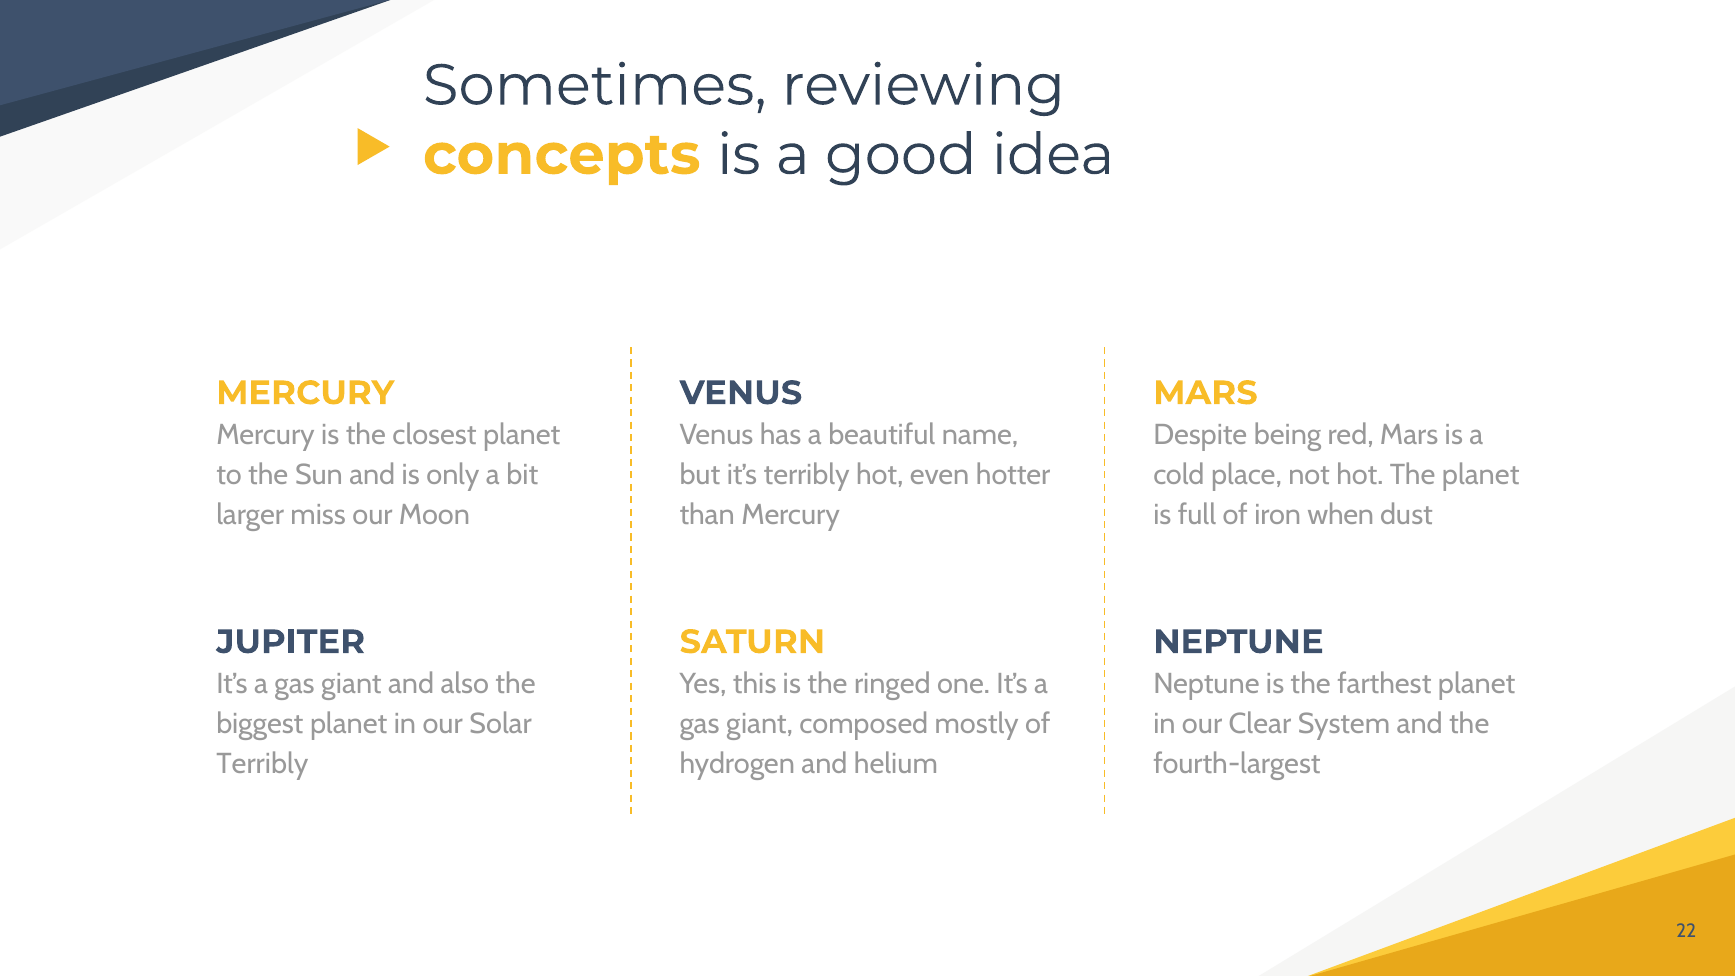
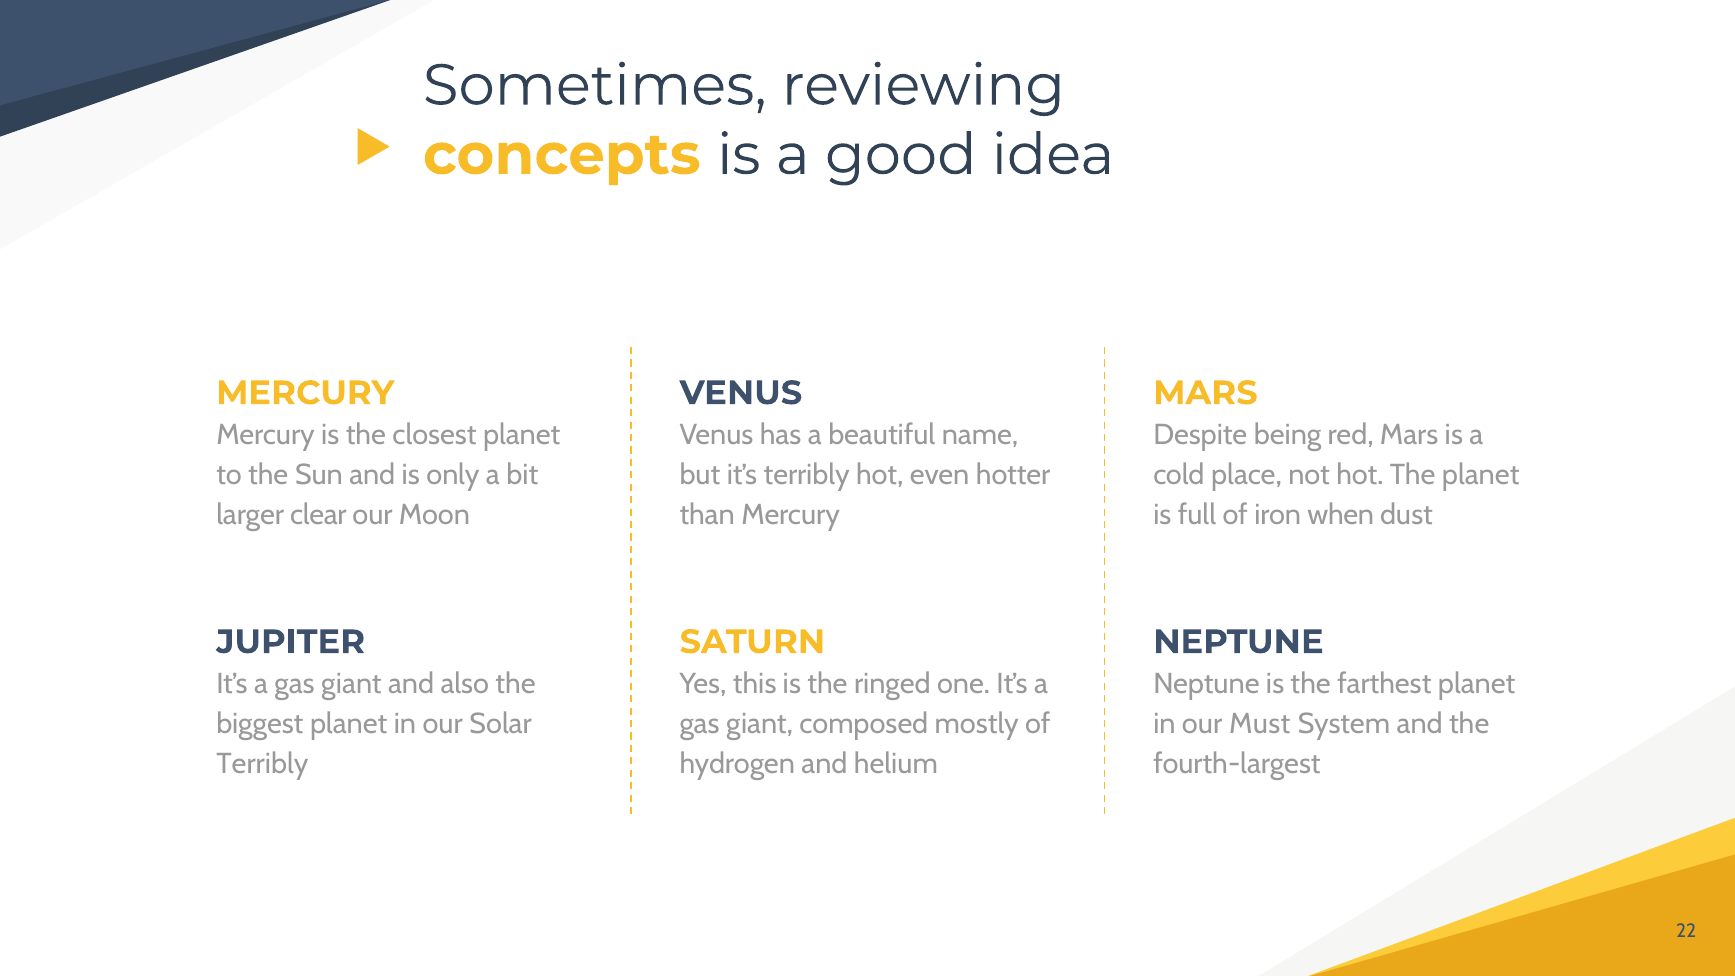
miss: miss -> clear
Clear: Clear -> Must
